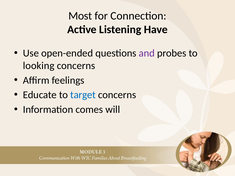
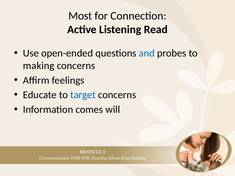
Have: Have -> Read
and colour: purple -> blue
looking: looking -> making
